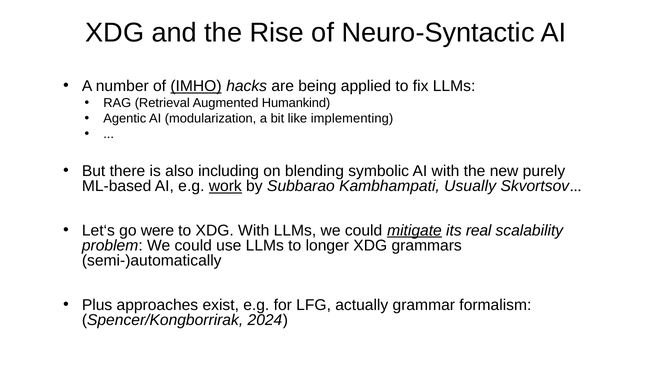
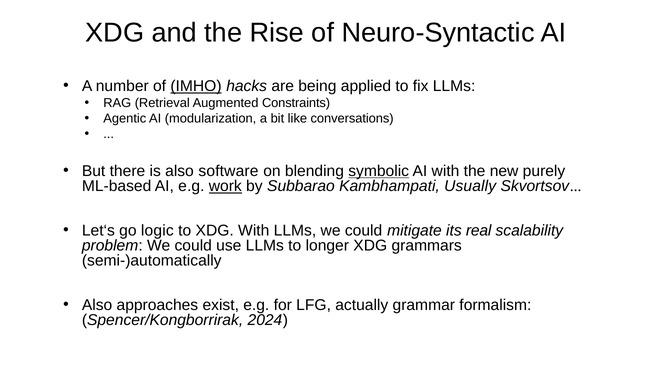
Humankind: Humankind -> Constraints
implementing: implementing -> conversations
including: including -> software
symbolic underline: none -> present
were: were -> logic
mitigate underline: present -> none
Plus at (97, 305): Plus -> Also
